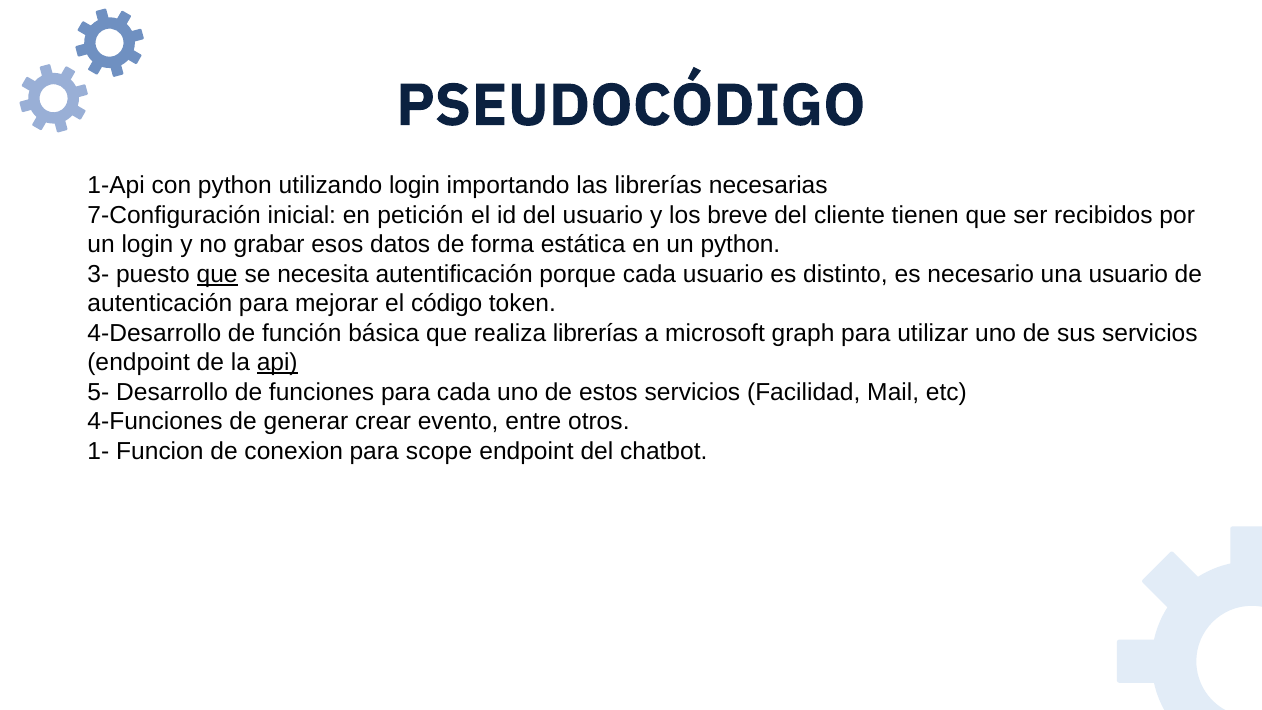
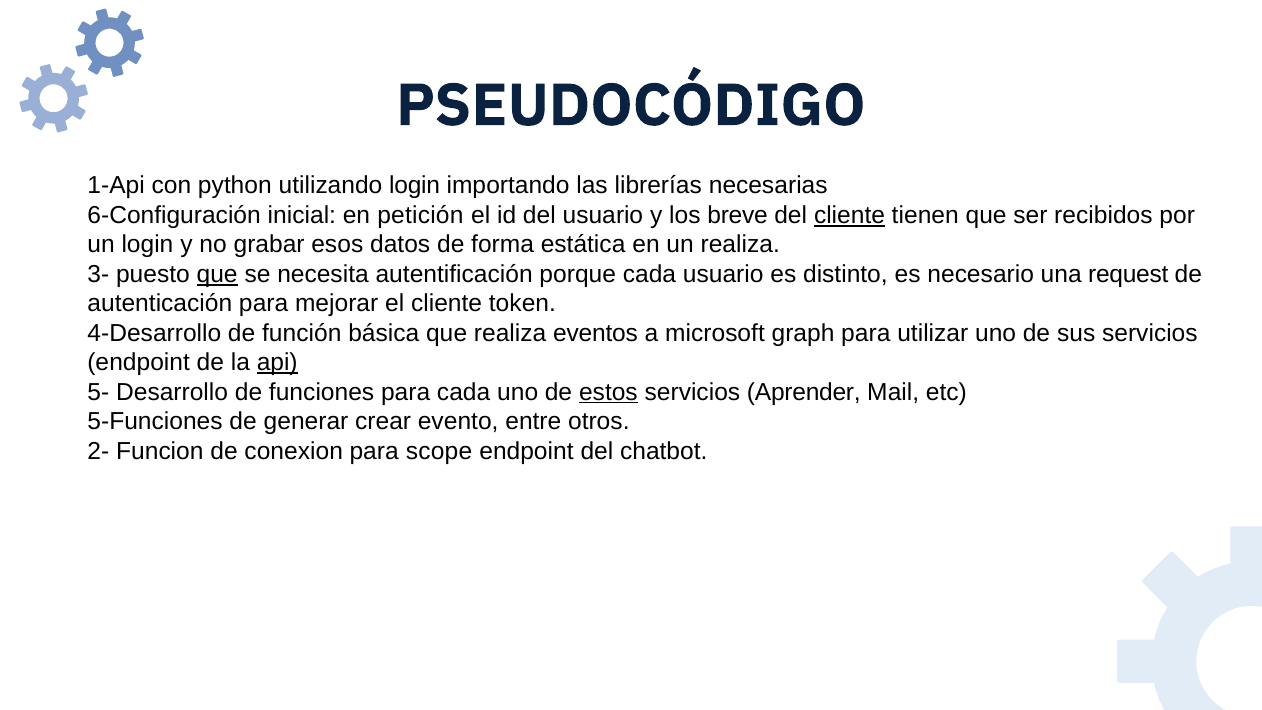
7-Configuración: 7-Configuración -> 6-Configuración
cliente at (849, 215) underline: none -> present
un python: python -> realiza
una usuario: usuario -> request
el código: código -> cliente
realiza librerías: librerías -> eventos
estos underline: none -> present
Facilidad: Facilidad -> Aprender
4-Funciones: 4-Funciones -> 5-Funciones
1-: 1- -> 2-
